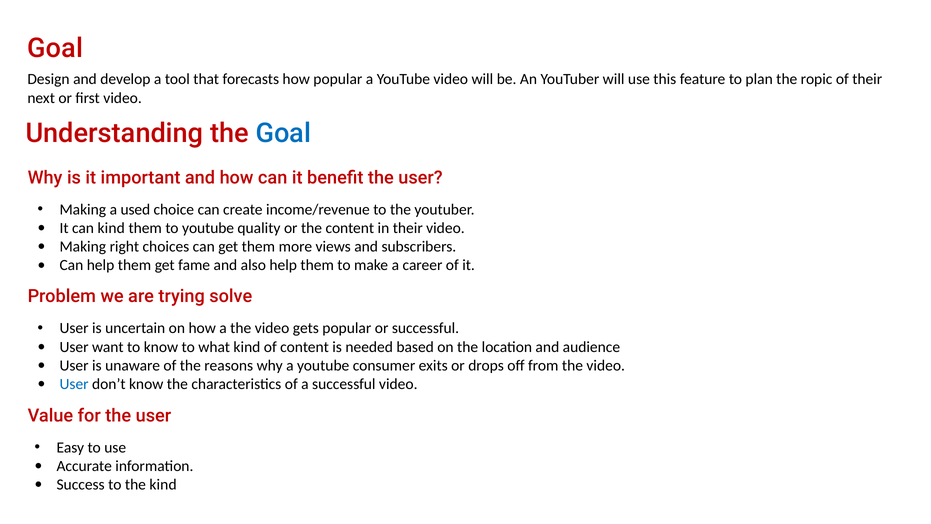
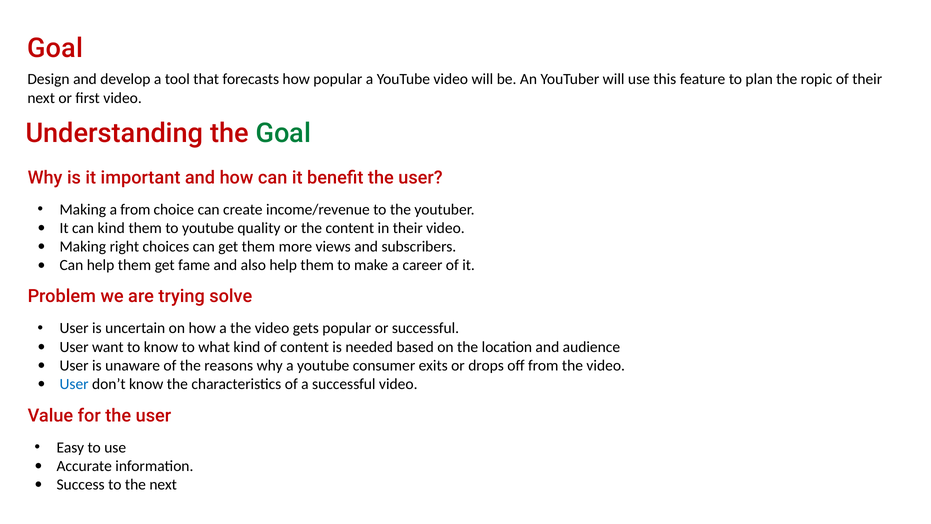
Goal at (283, 133) colour: blue -> green
a used: used -> from
the kind: kind -> next
